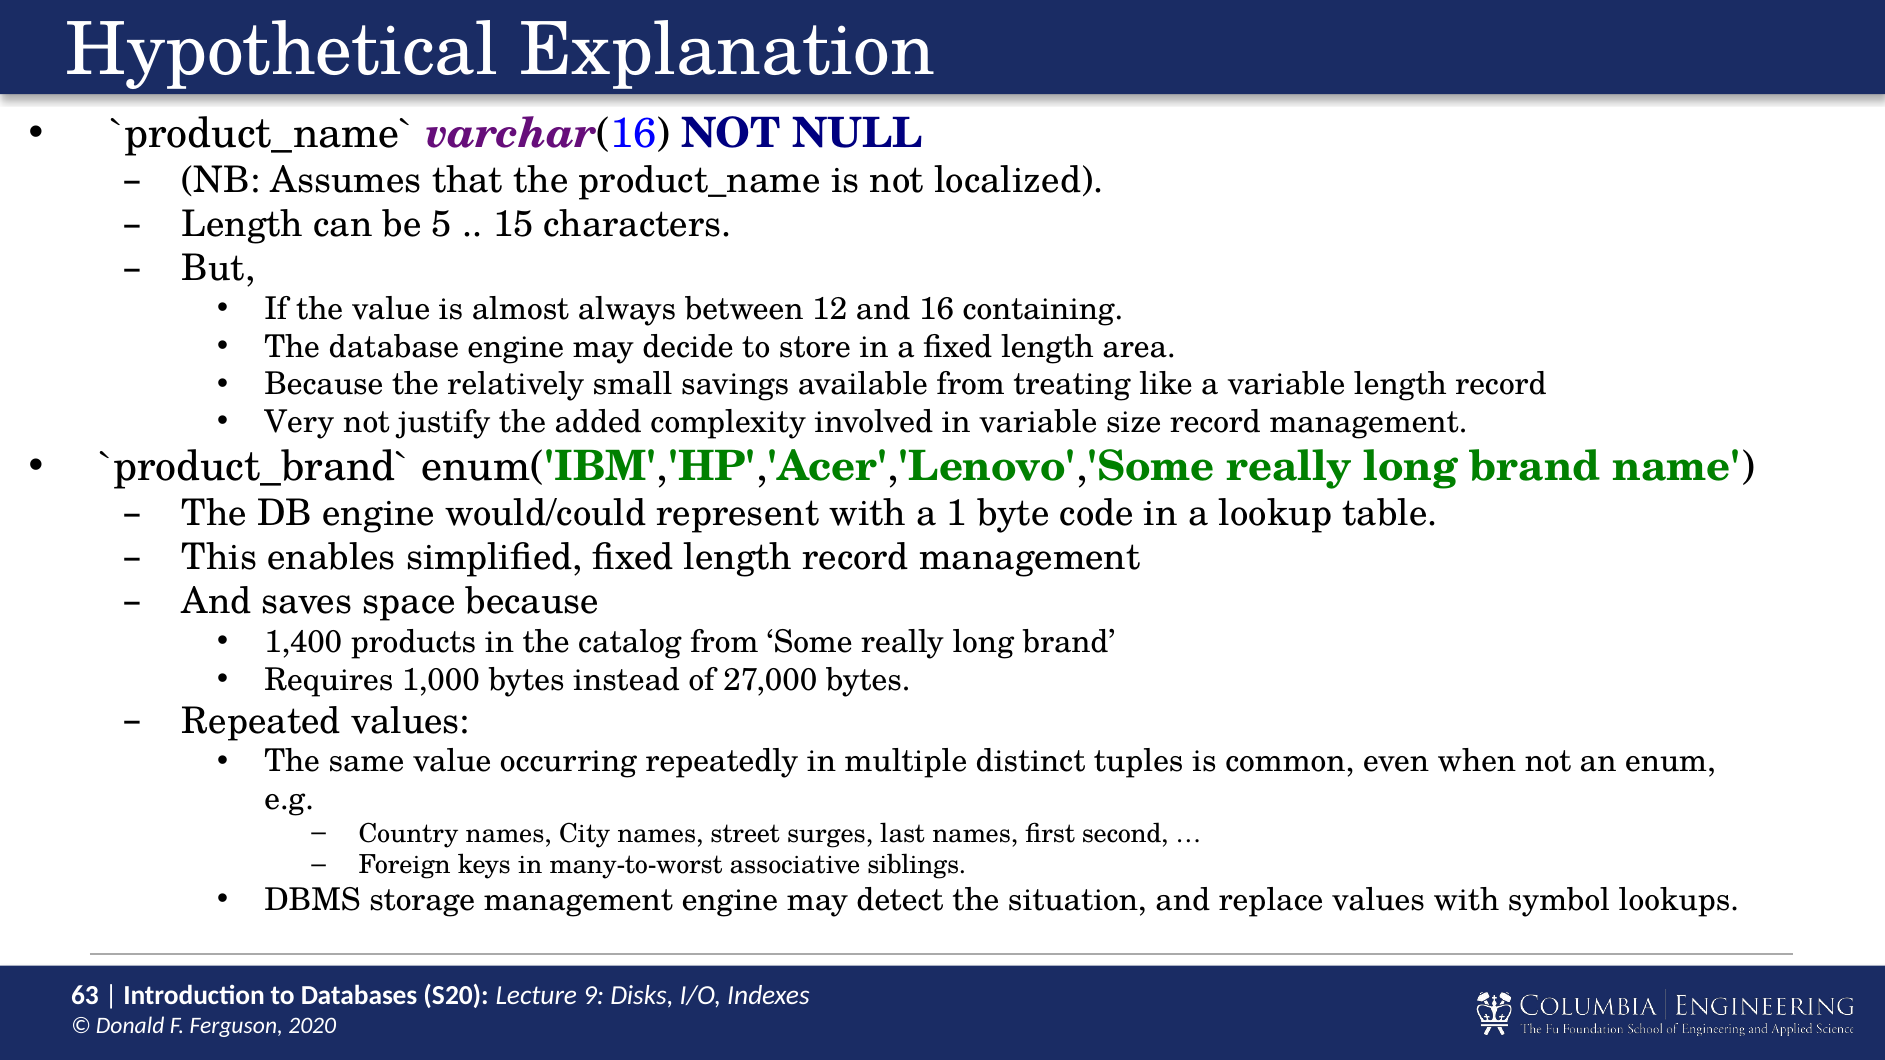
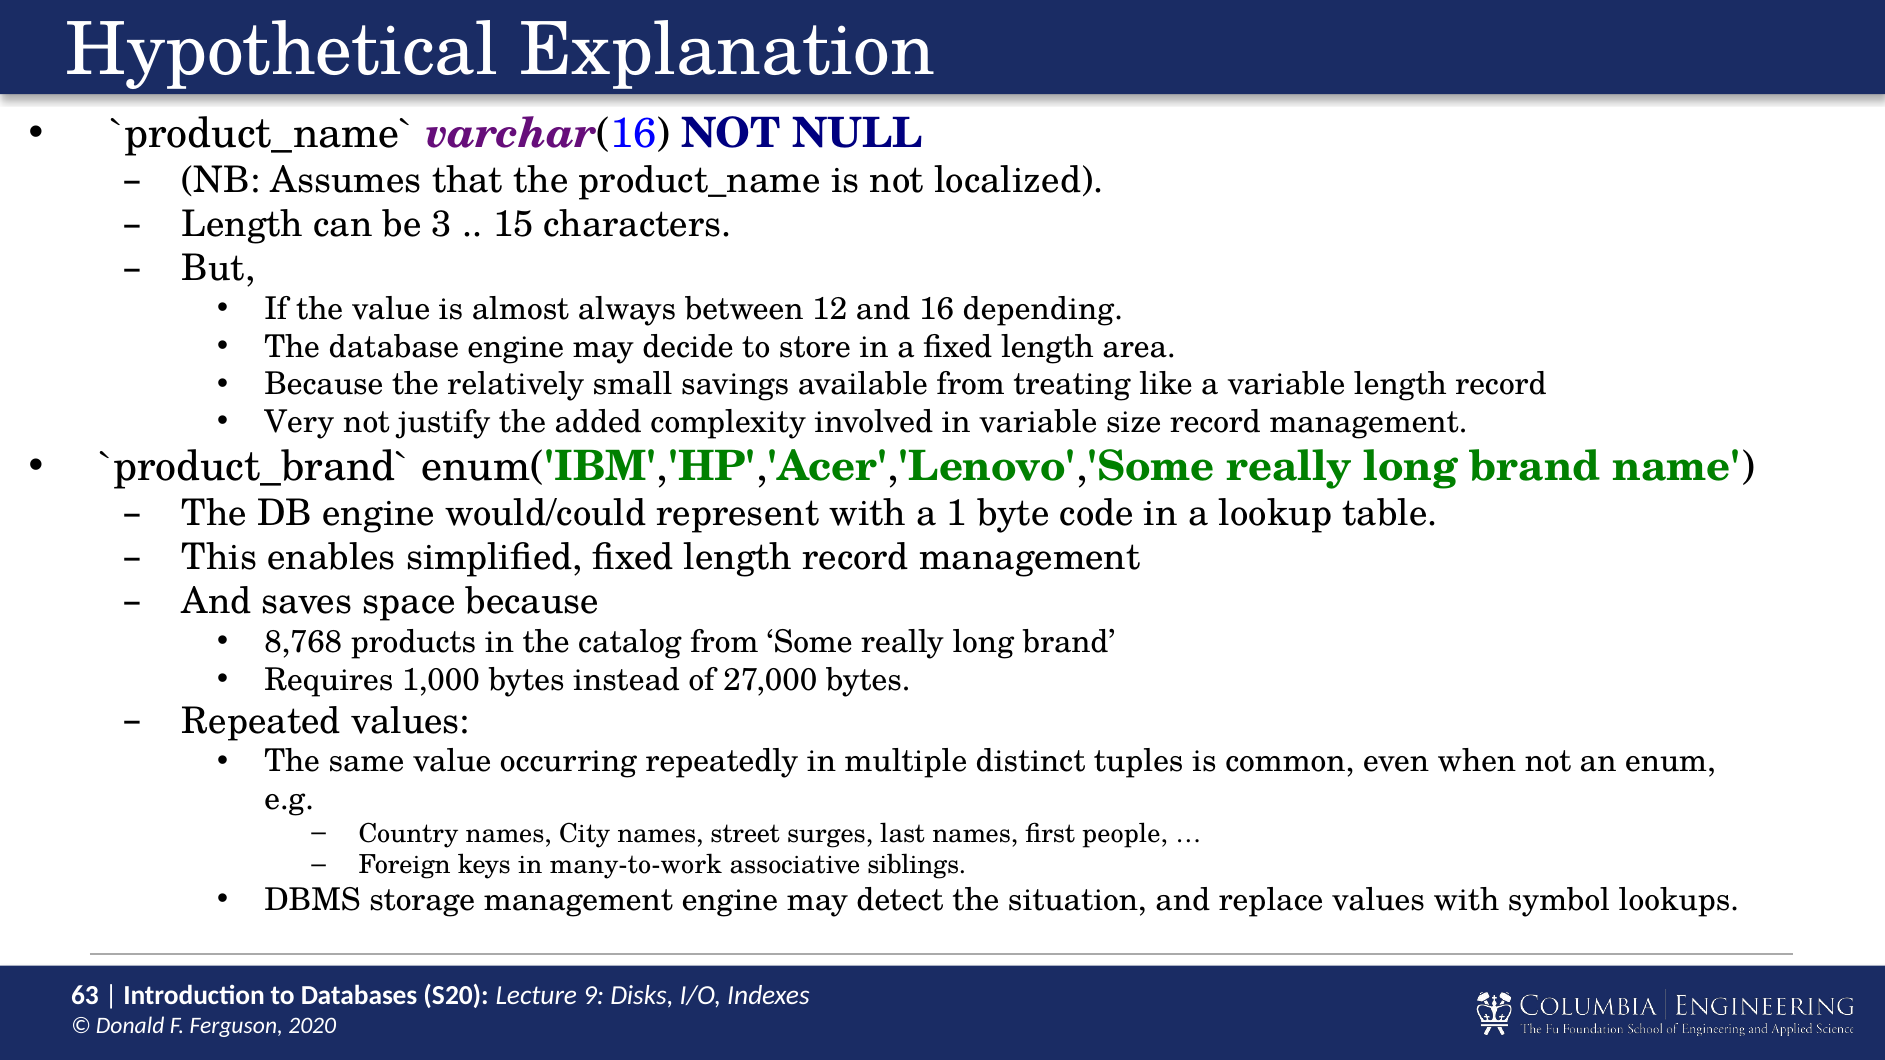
5: 5 -> 3
containing: containing -> depending
1,400: 1,400 -> 8,768
second: second -> people
many-to-worst: many-to-worst -> many-to-work
